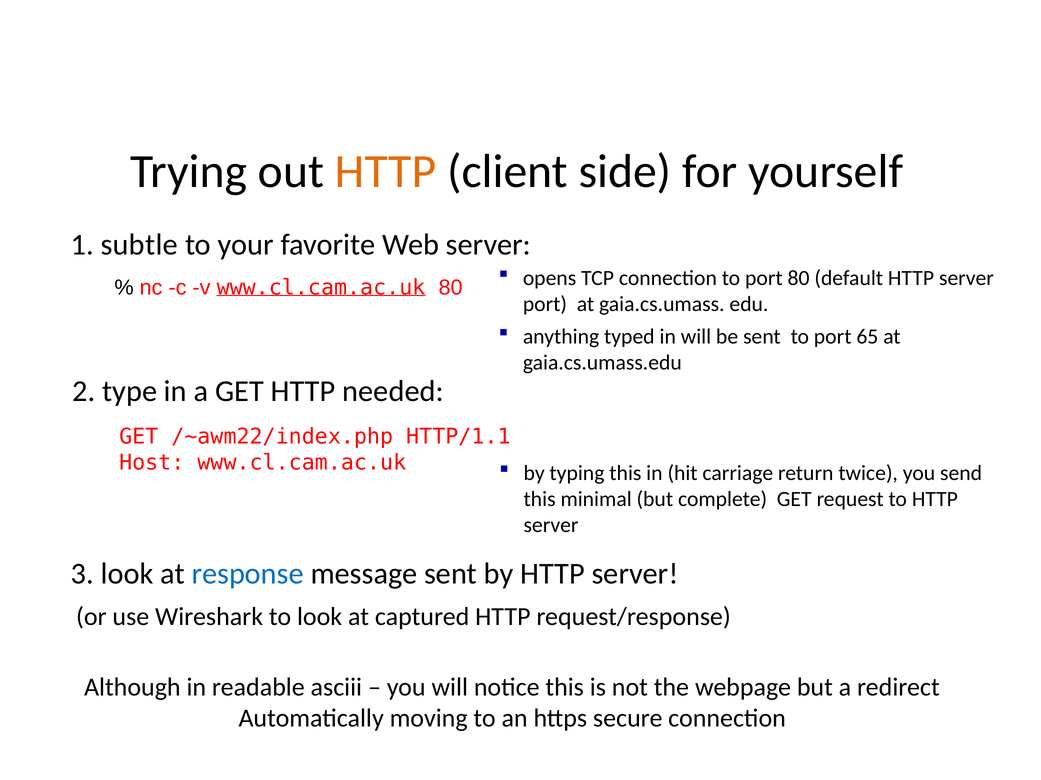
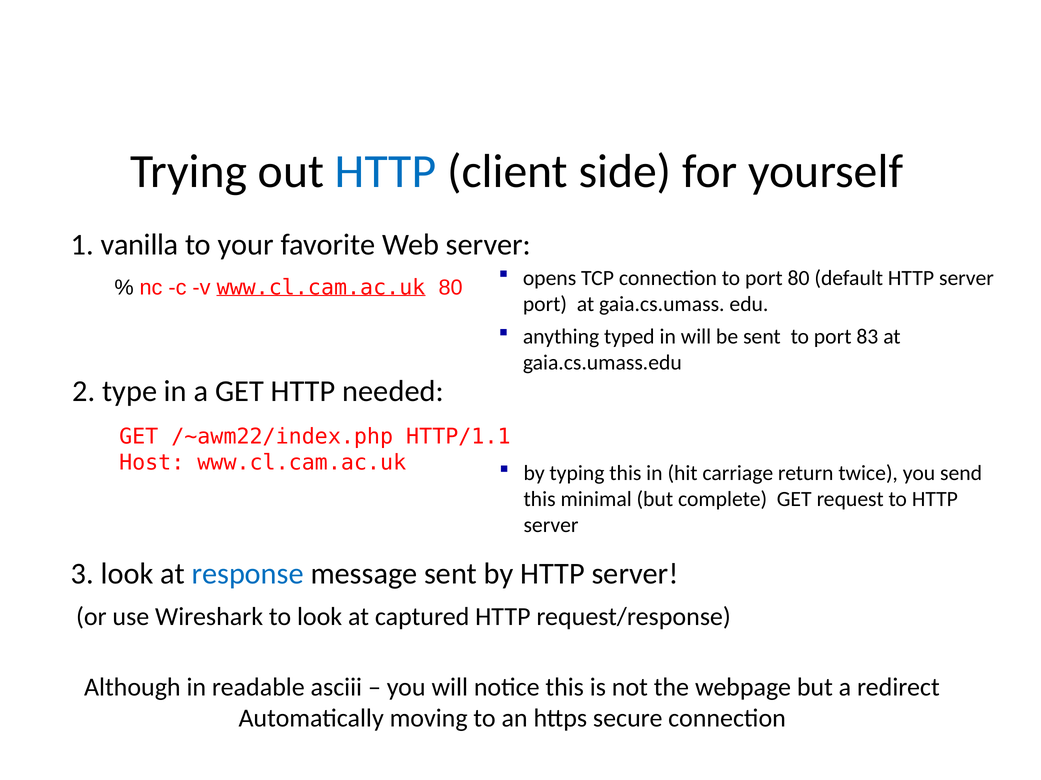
HTTP at (386, 172) colour: orange -> blue
subtle: subtle -> vanilla
65: 65 -> 83
